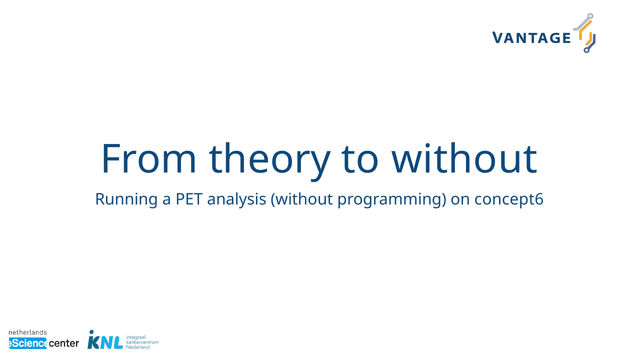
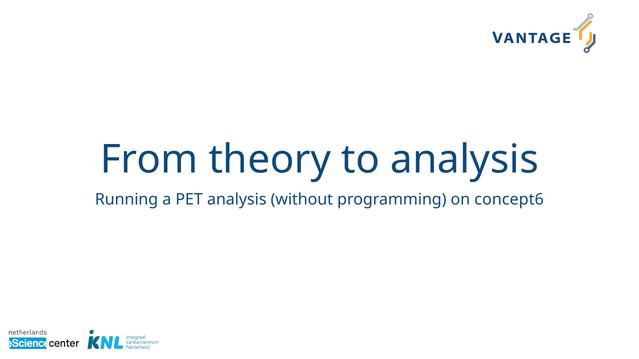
to without: without -> analysis
